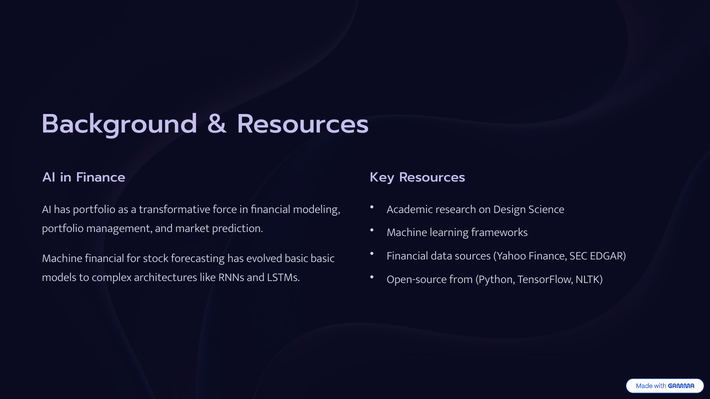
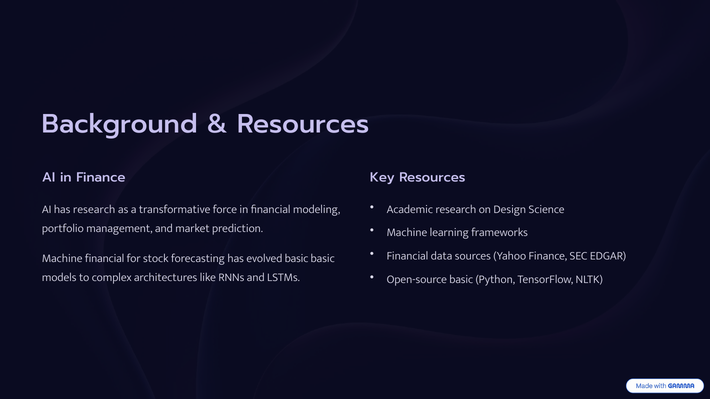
has portfolio: portfolio -> research
Open-source from: from -> basic
